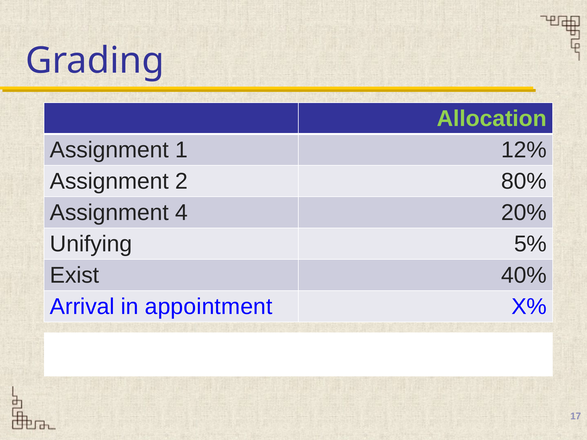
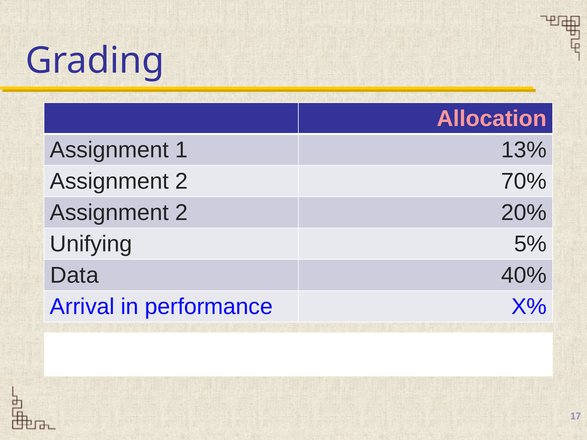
Allocation colour: light green -> pink
12%: 12% -> 13%
80%: 80% -> 70%
4 at (182, 213): 4 -> 2
Exist: Exist -> Data
appointment: appointment -> performance
